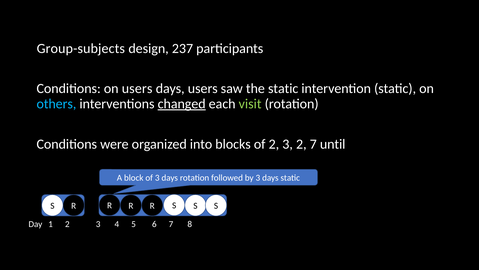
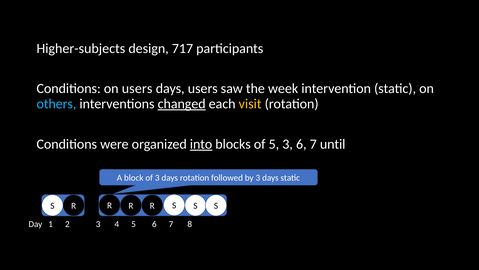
Group-subjects: Group-subjects -> Higher-subjects
237: 237 -> 717
the static: static -> week
visit colour: light green -> yellow
into underline: none -> present
of 2: 2 -> 5
3 2: 2 -> 6
